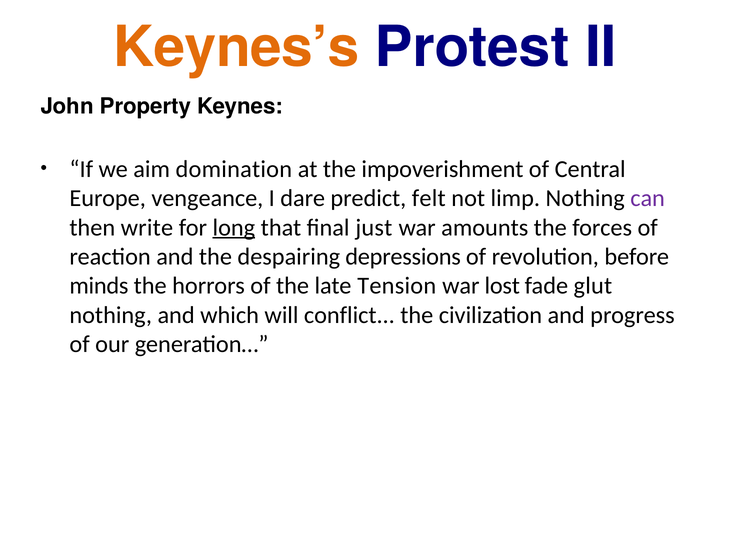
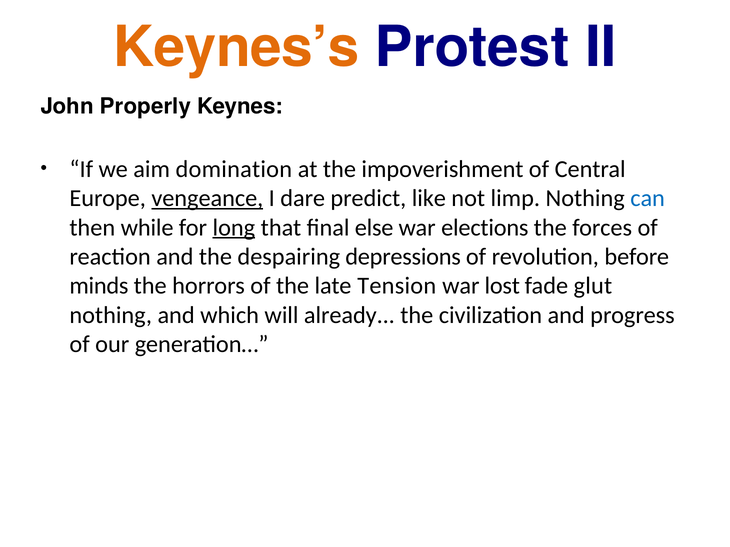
Property: Property -> Properly
vengeance underline: none -> present
felt: felt -> like
can colour: purple -> blue
write: write -> while
just: just -> else
amounts: amounts -> elections
conflict: conflict -> already
